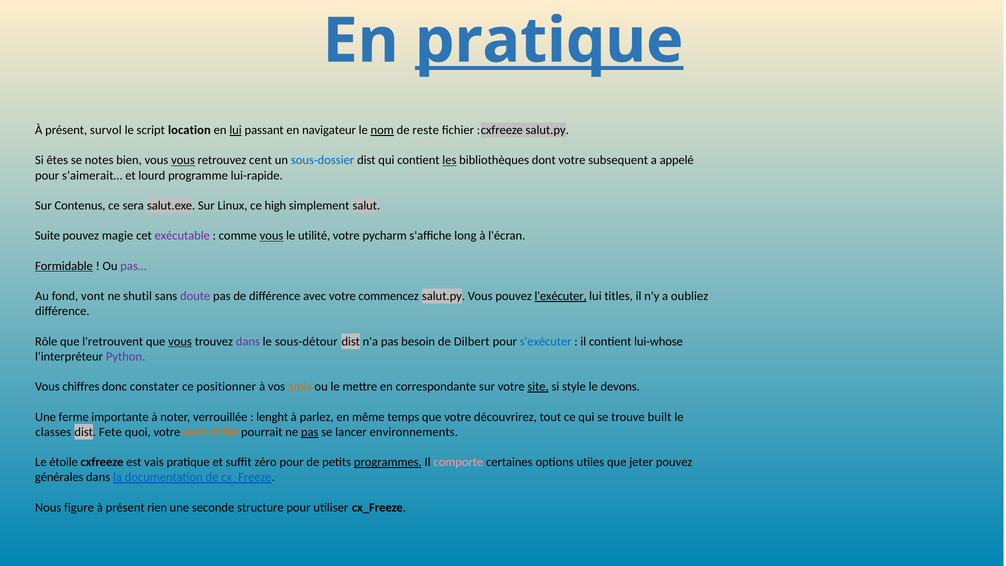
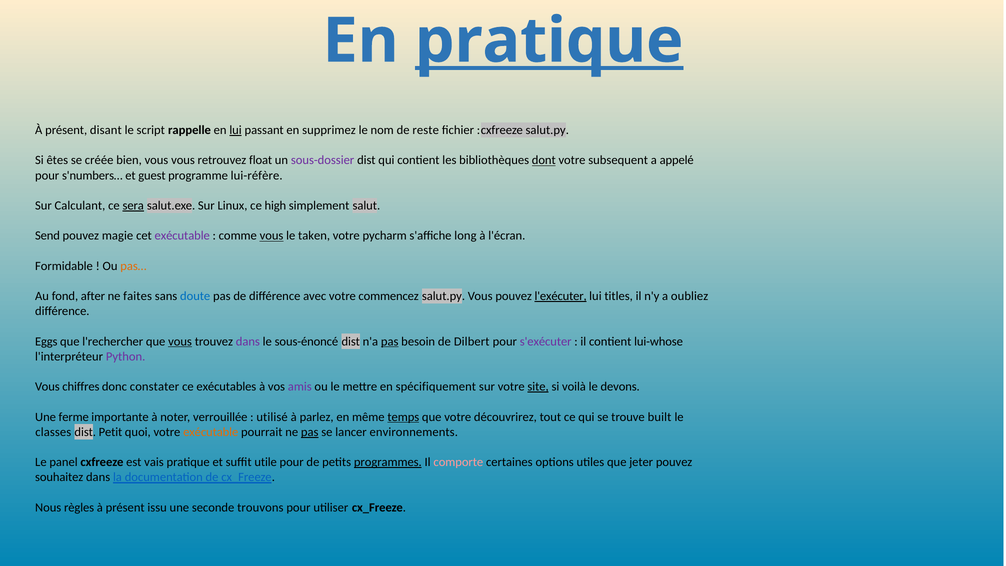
survol: survol -> disant
location: location -> rappelle
navigateur: navigateur -> supprimez
nom underline: present -> none
notes: notes -> créée
vous at (183, 160) underline: present -> none
cent: cent -> float
sous-dossier colour: blue -> purple
les underline: present -> none
dont underline: none -> present
s'aimerait…: s'aimerait… -> s'numbers…
lourd: lourd -> guest
lui-rapide: lui-rapide -> lui-réfère
Contenus: Contenus -> Calculant
sera underline: none -> present
Suite: Suite -> Send
utilité: utilité -> taken
Formidable underline: present -> none
pas… colour: purple -> orange
vont: vont -> after
shutil: shutil -> faites
doute colour: purple -> blue
Rôle: Rôle -> Eggs
l'retrouvent: l'retrouvent -> l'rechercher
sous-détour: sous-détour -> sous-énoncé
pas at (390, 341) underline: none -> present
s'exécuter colour: blue -> purple
positionner: positionner -> exécutables
amis colour: orange -> purple
correspondante: correspondante -> spécifiquement
style: style -> voilà
lenght: lenght -> utilisé
temps underline: none -> present
Fete: Fete -> Petit
étoile: étoile -> panel
zéro: zéro -> utile
générales: générales -> souhaitez
figure: figure -> règles
rien: rien -> issu
structure: structure -> trouvons
